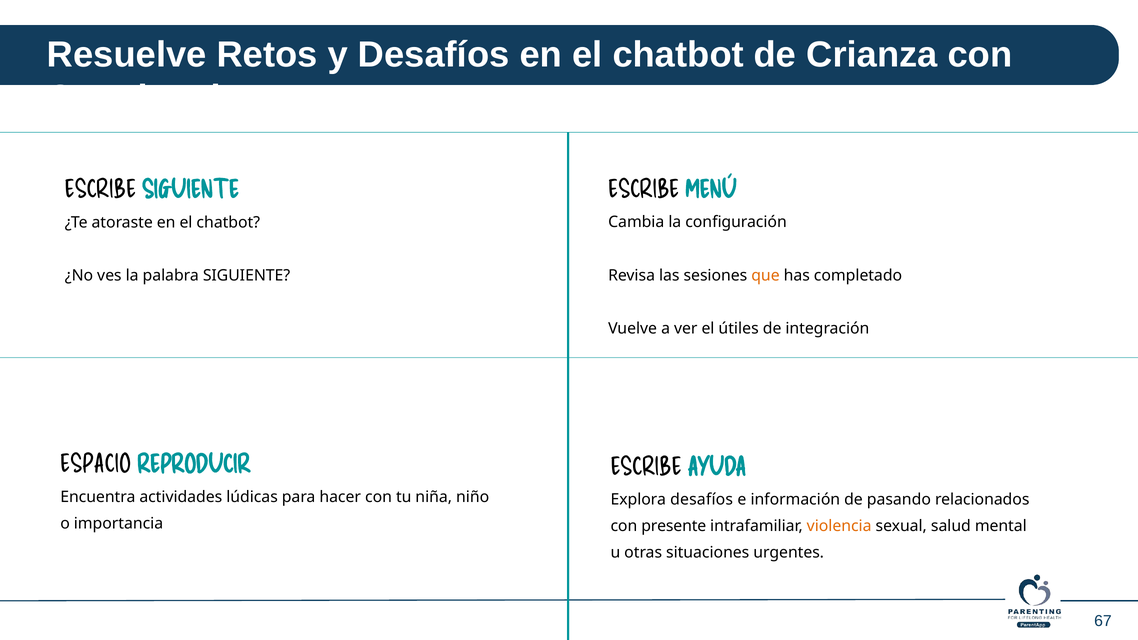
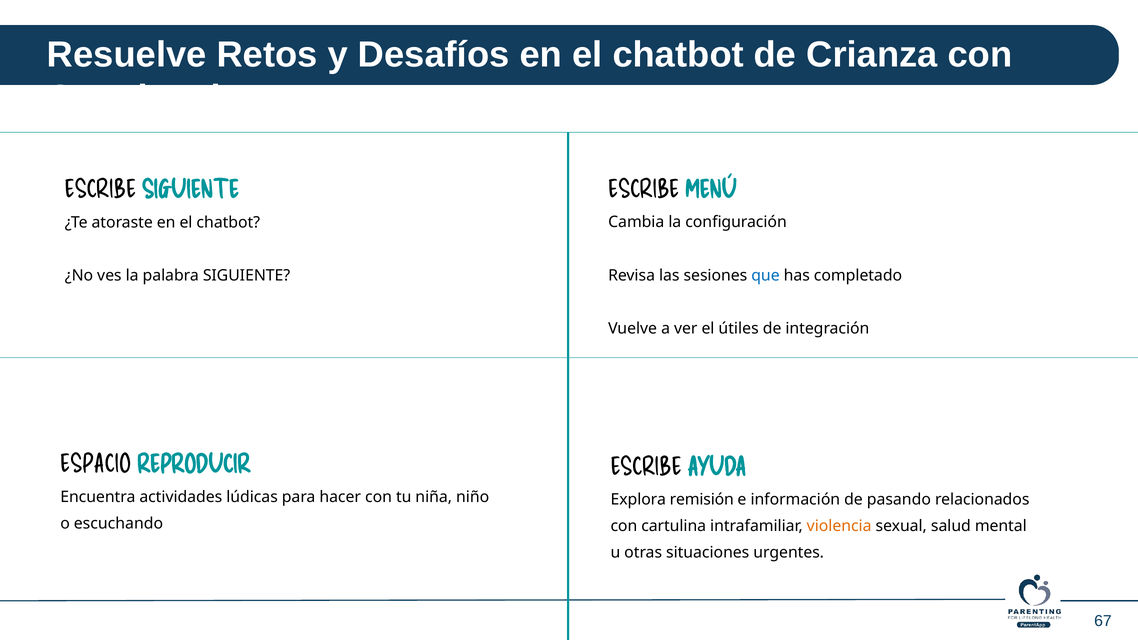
que colour: orange -> blue
Explora desafíos: desafíos -> remisión
importancia: importancia -> escuchando
presente: presente -> cartulina
